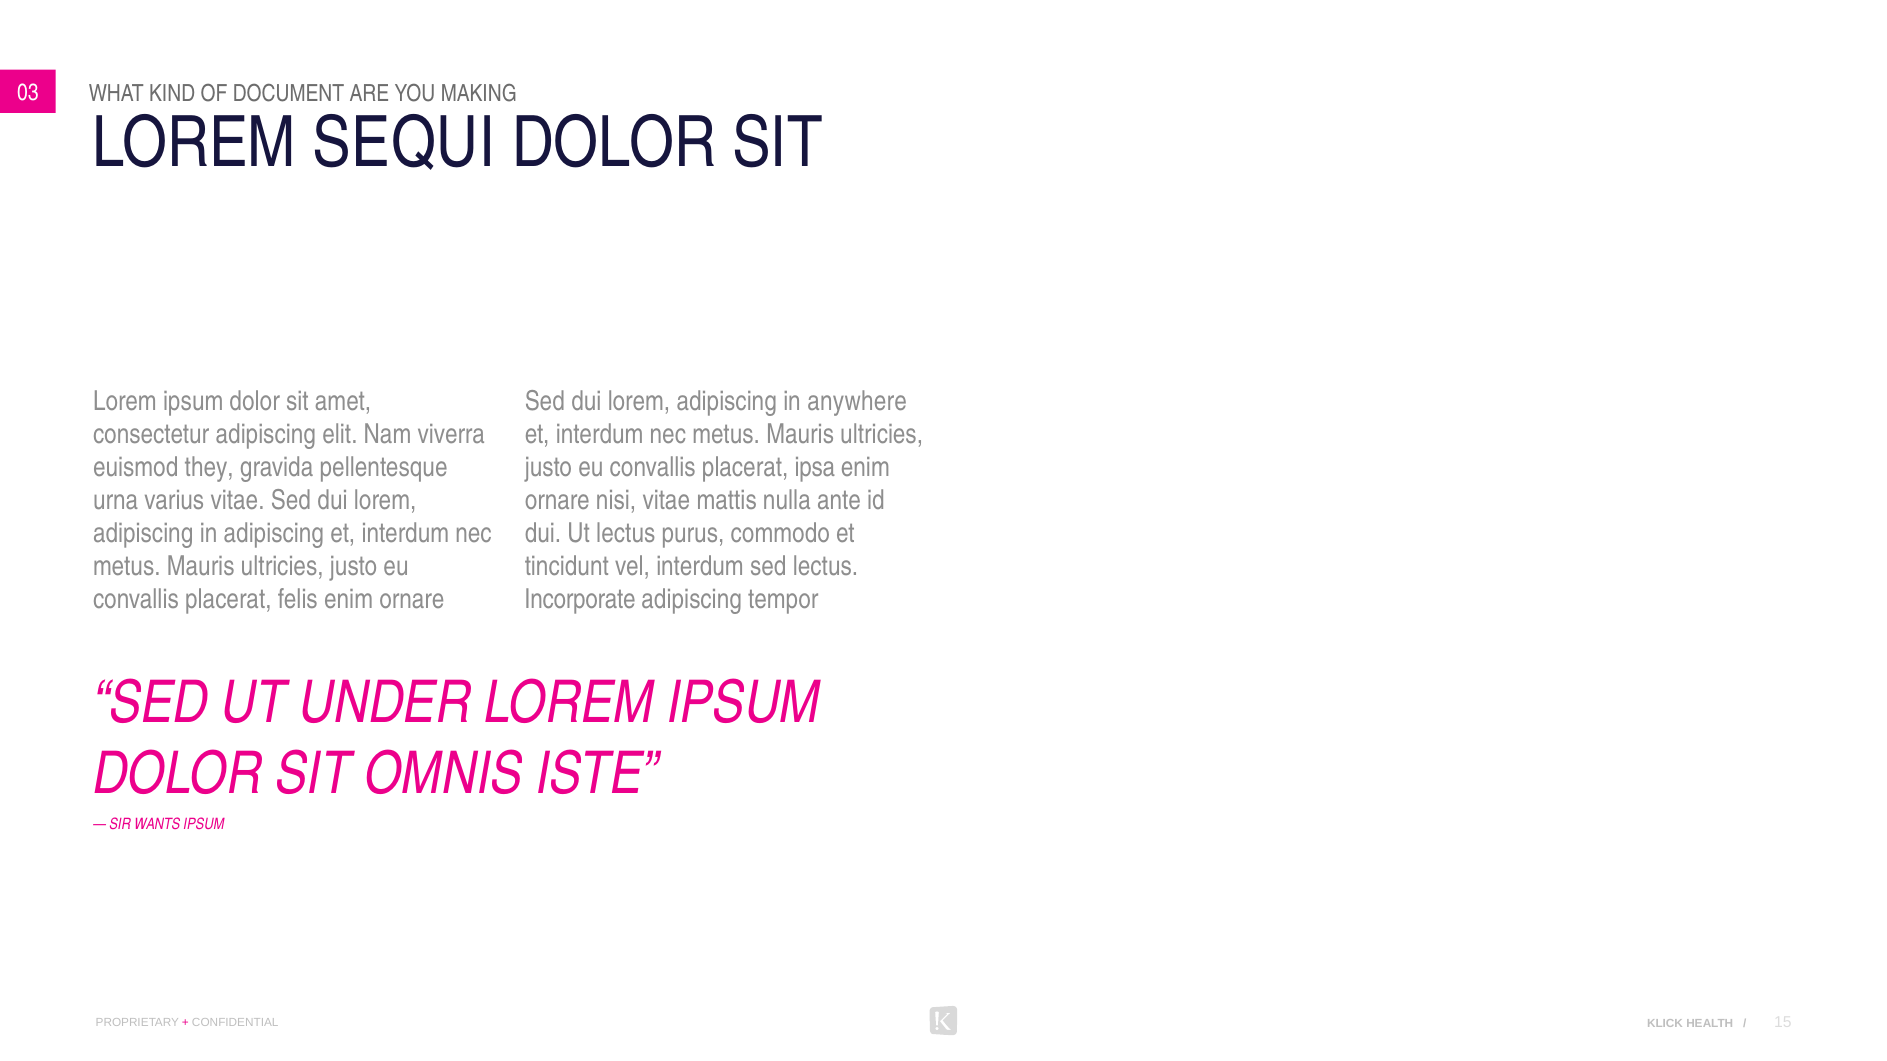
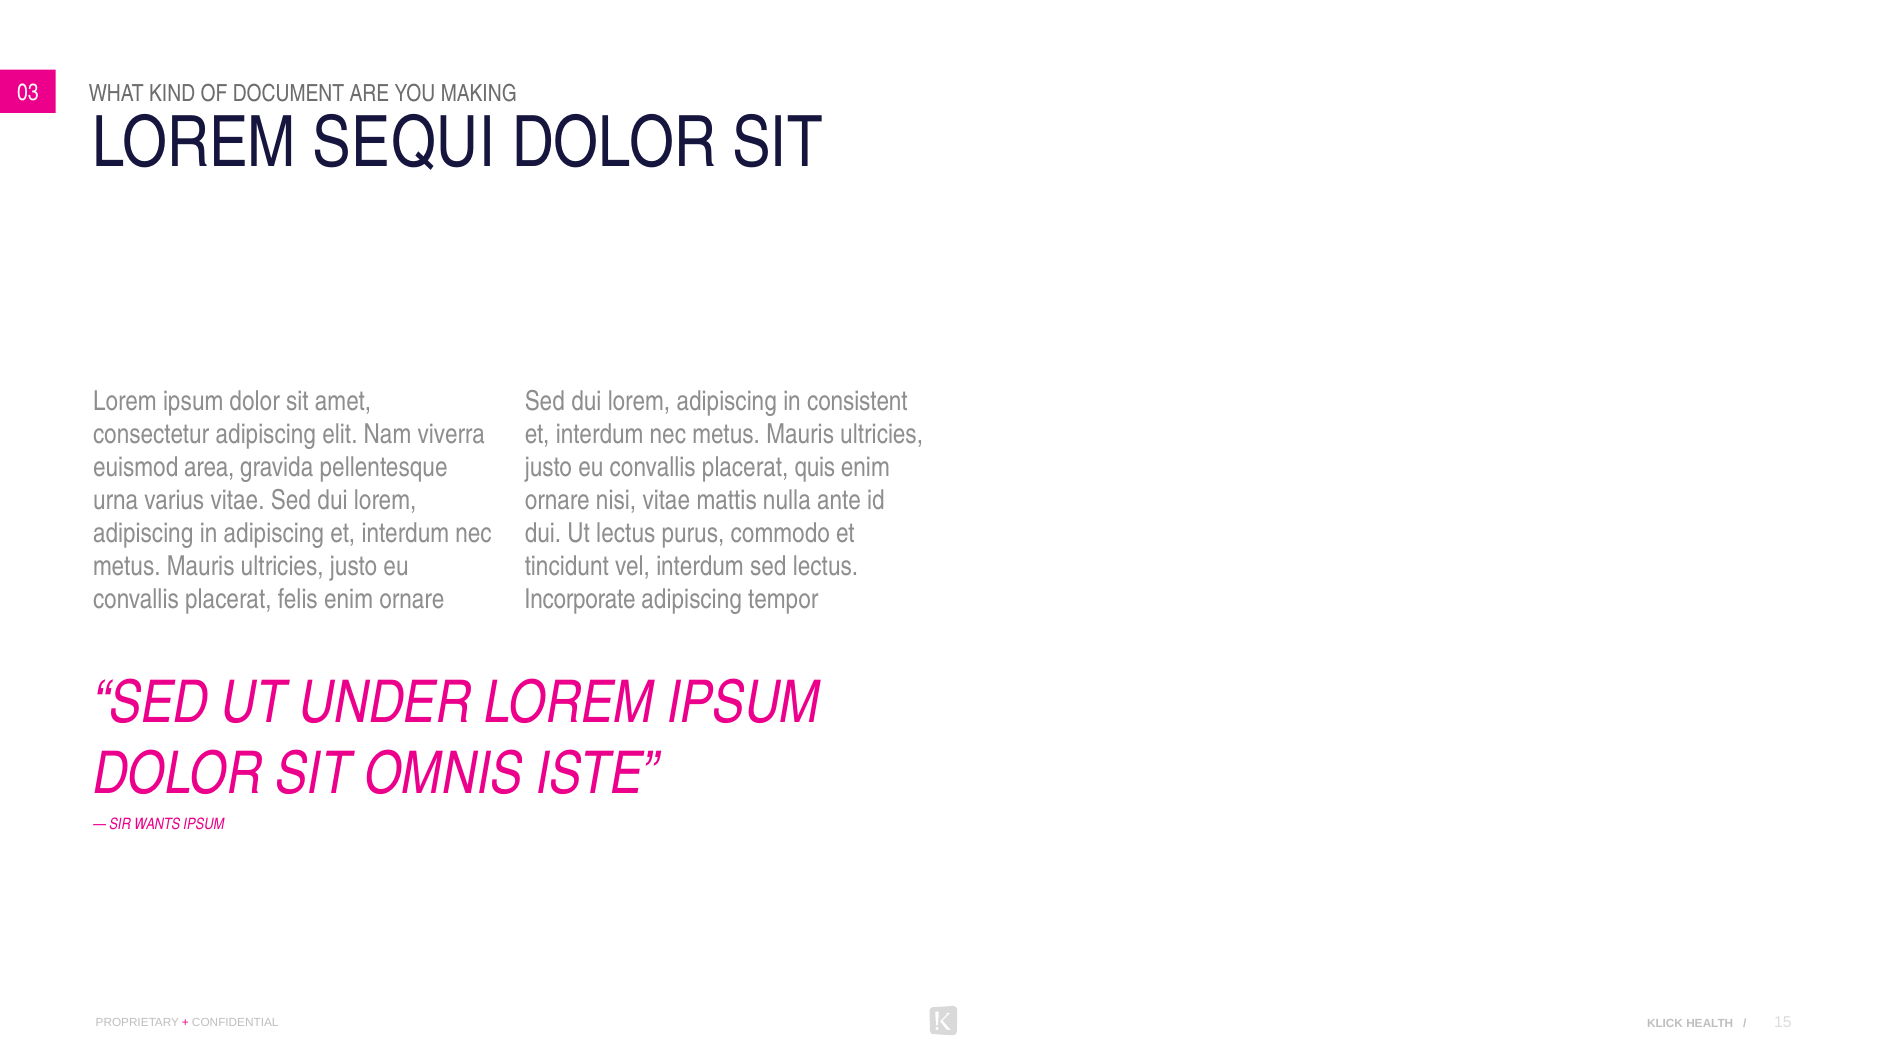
anywhere: anywhere -> consistent
they: they -> area
ipsa: ipsa -> quis
